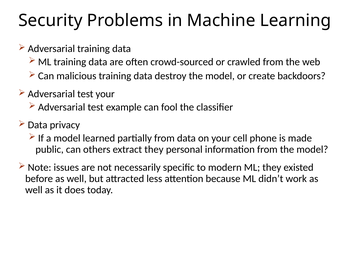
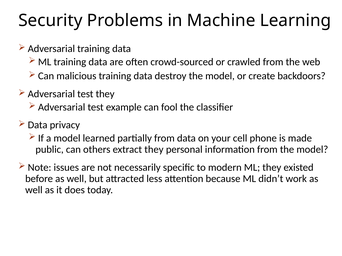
test your: your -> they
